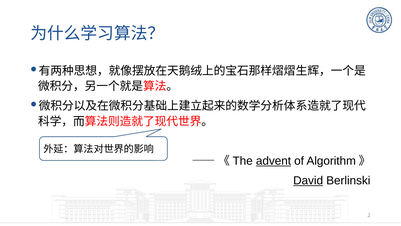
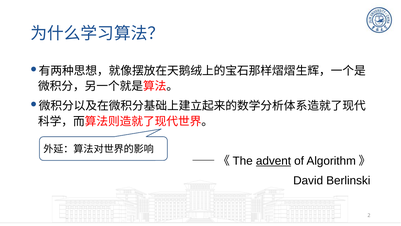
David underline: present -> none
